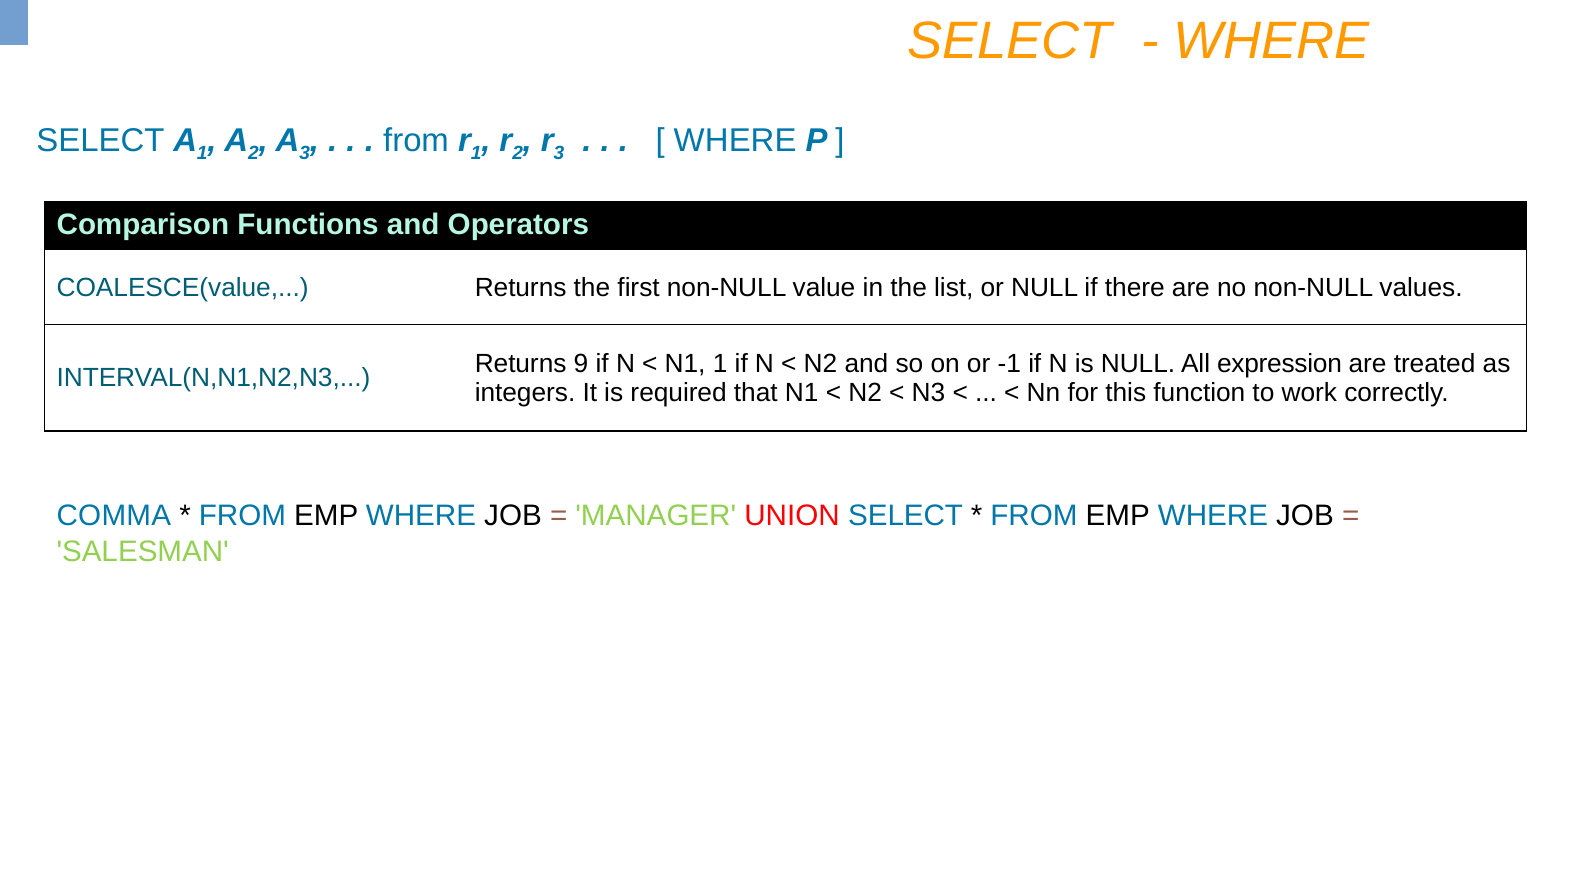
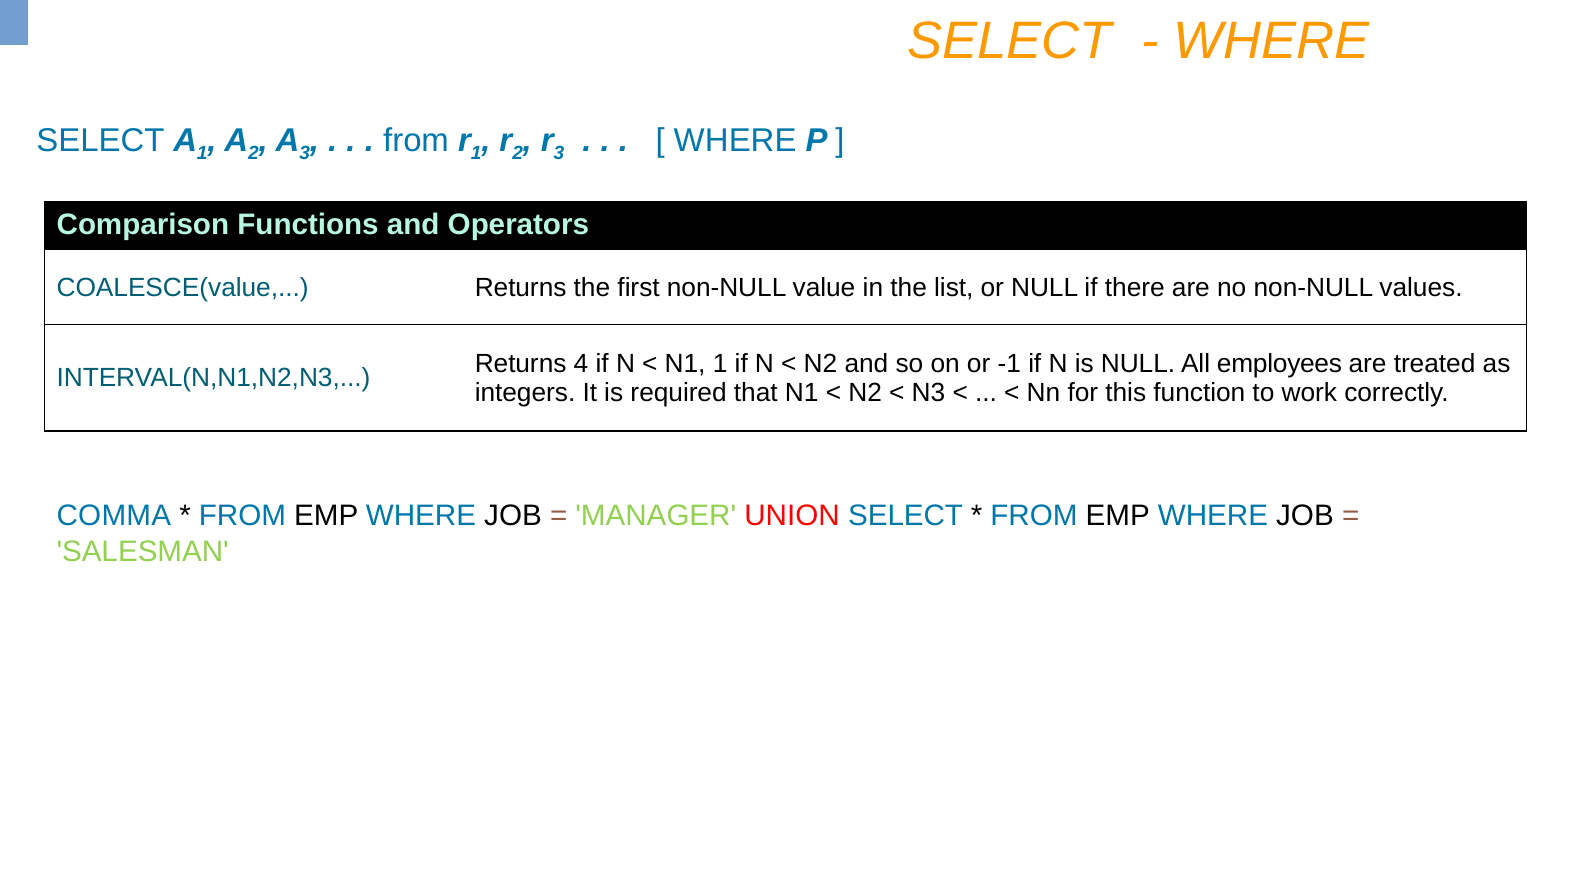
9: 9 -> 4
expression: expression -> employees
